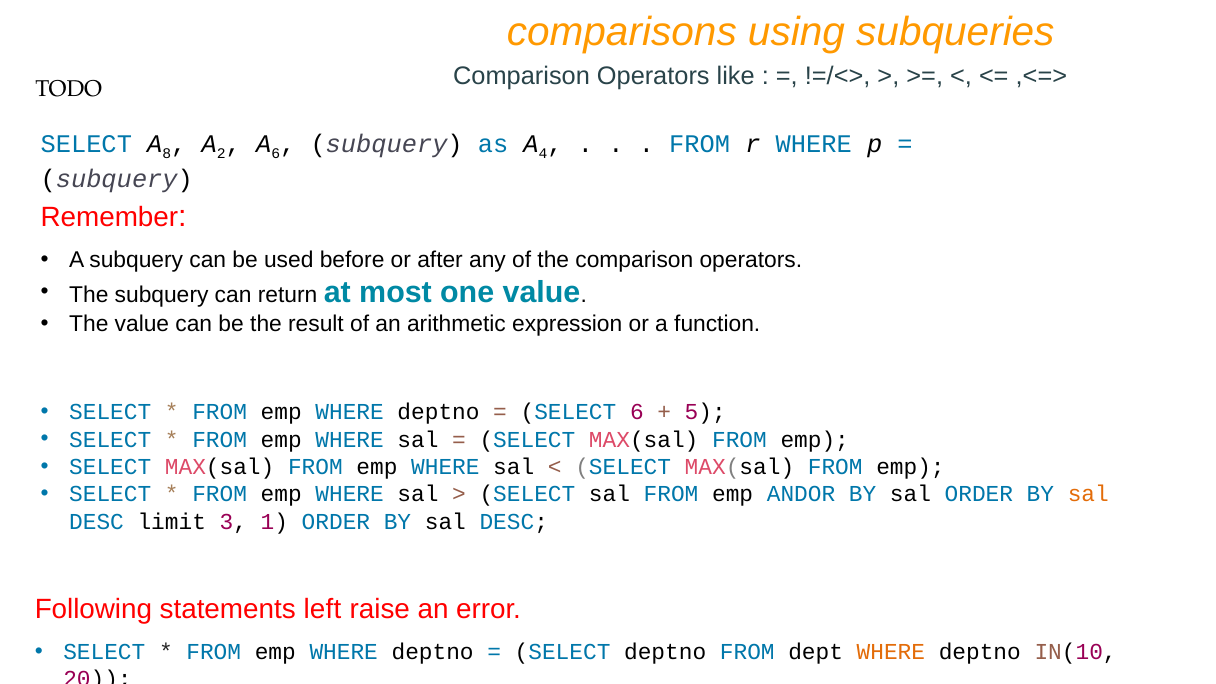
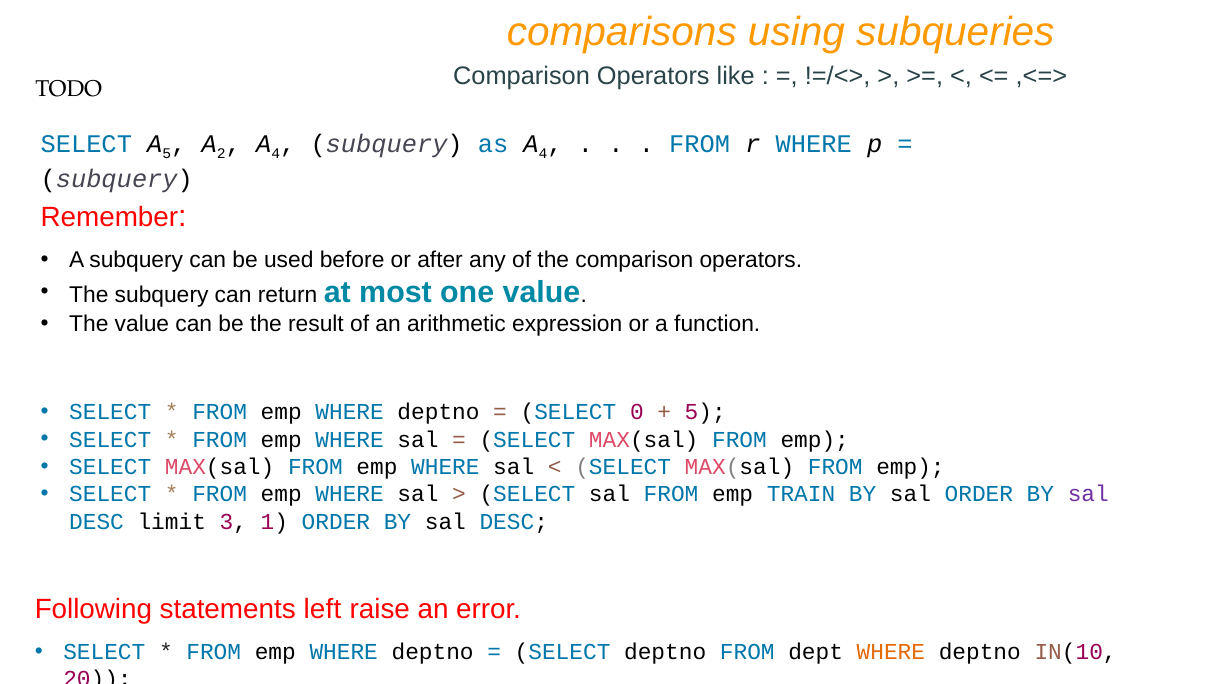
A 8: 8 -> 5
6 at (276, 154): 6 -> 4
SELECT 6: 6 -> 0
ANDOR: ANDOR -> TRAIN
sal at (1088, 494) colour: orange -> purple
